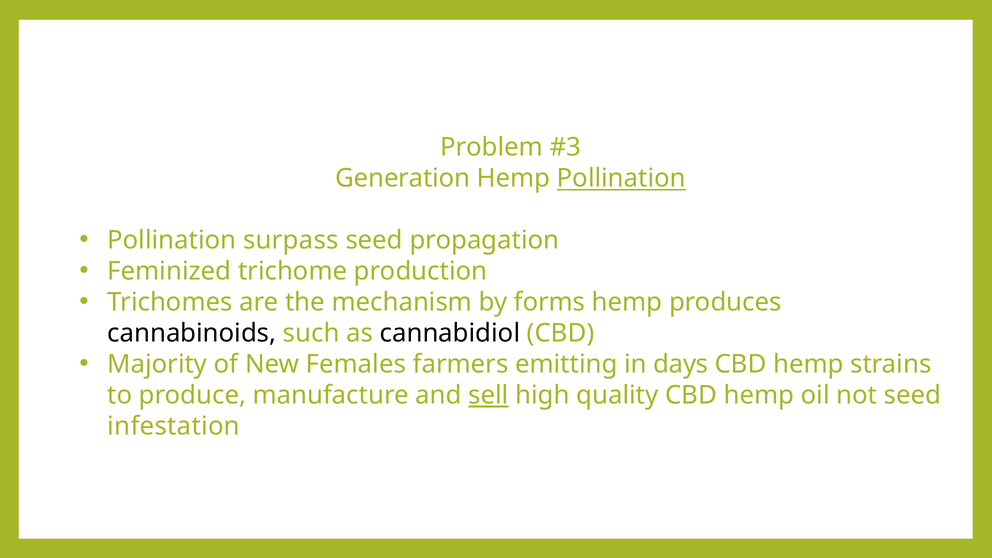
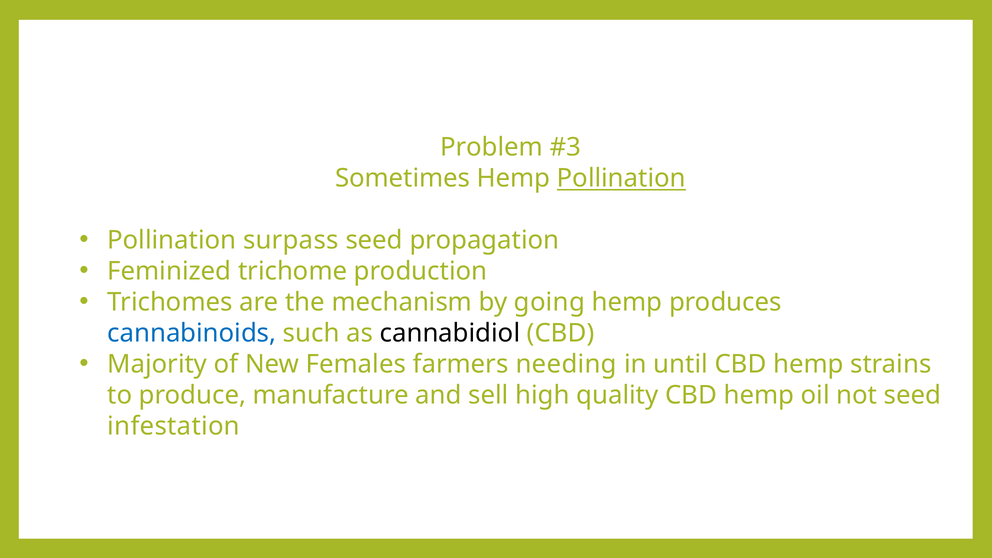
Generation: Generation -> Sometimes
forms: forms -> going
cannabinoids colour: black -> blue
emitting: emitting -> needing
days: days -> until
sell underline: present -> none
